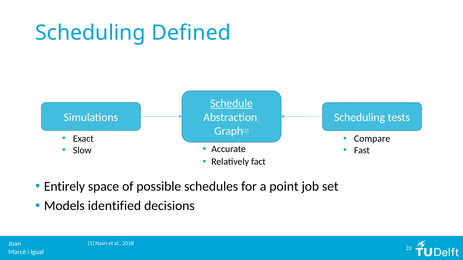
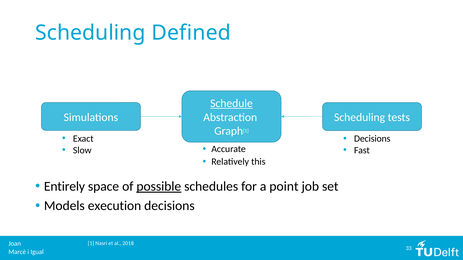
Compare at (372, 139): Compare -> Decisions
fact: fact -> this
possible underline: none -> present
identified: identified -> execution
